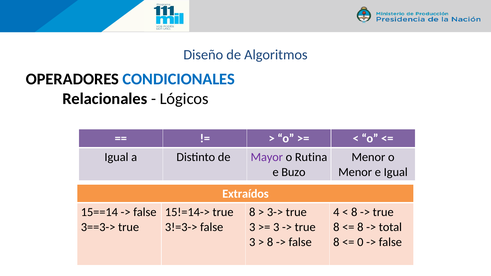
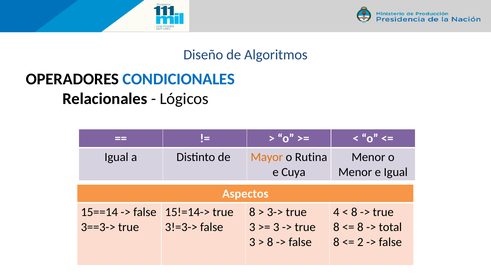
Mayor colour: purple -> orange
Buzo: Buzo -> Cuya
Extraídos: Extraídos -> Aspectos
0: 0 -> 2
